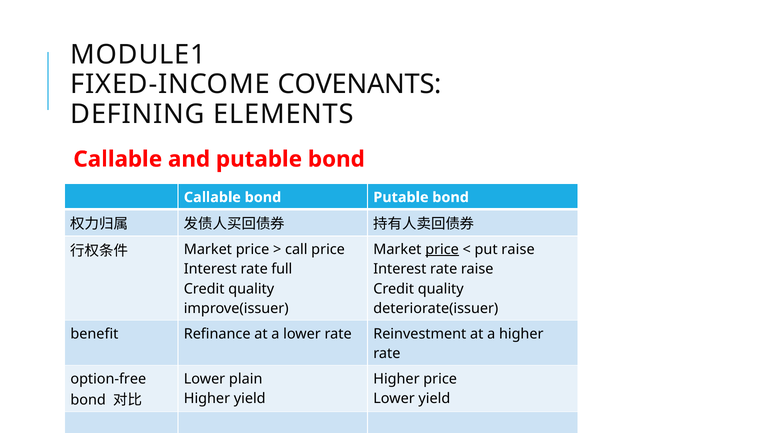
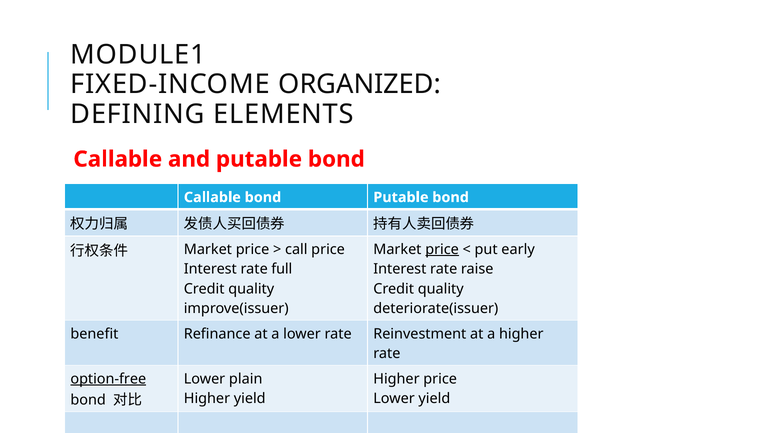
COVENANTS: COVENANTS -> ORGANIZED
put raise: raise -> early
option-free underline: none -> present
